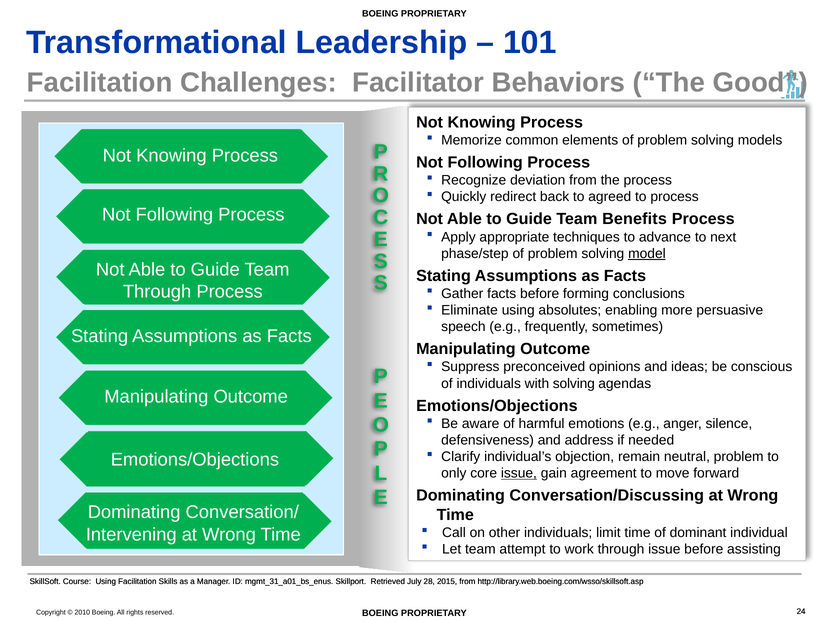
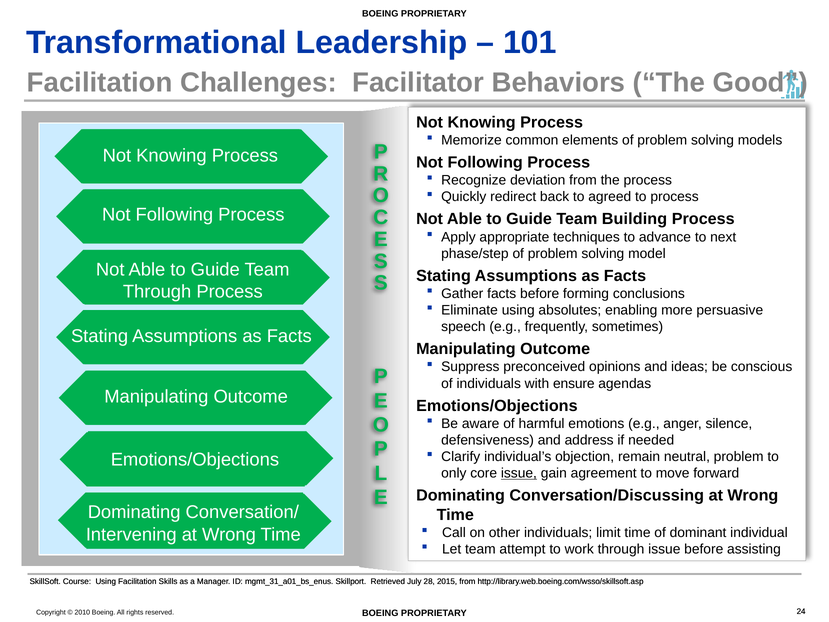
Benefits: Benefits -> Building
model underline: present -> none
with solving: solving -> ensure
